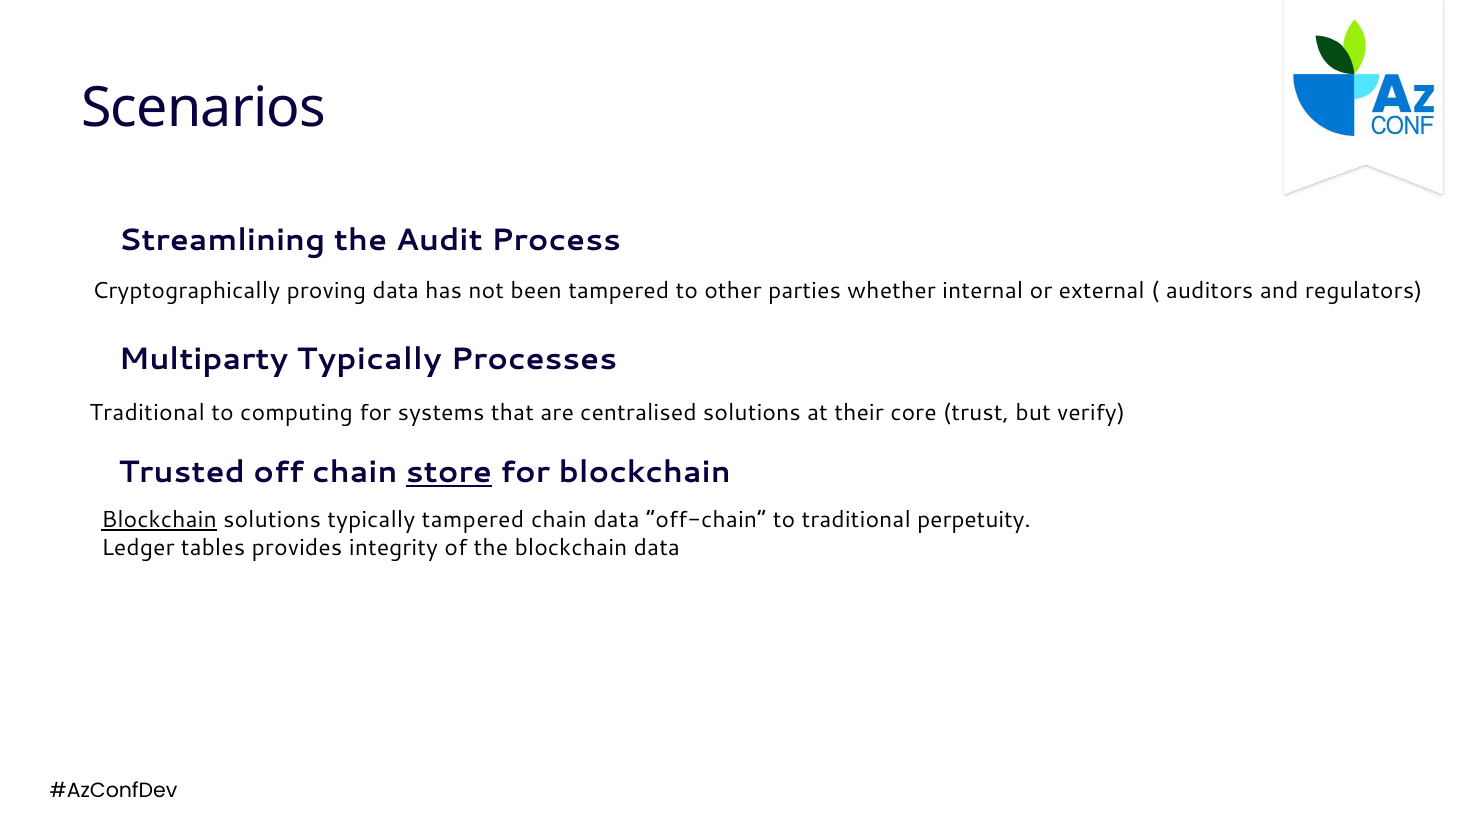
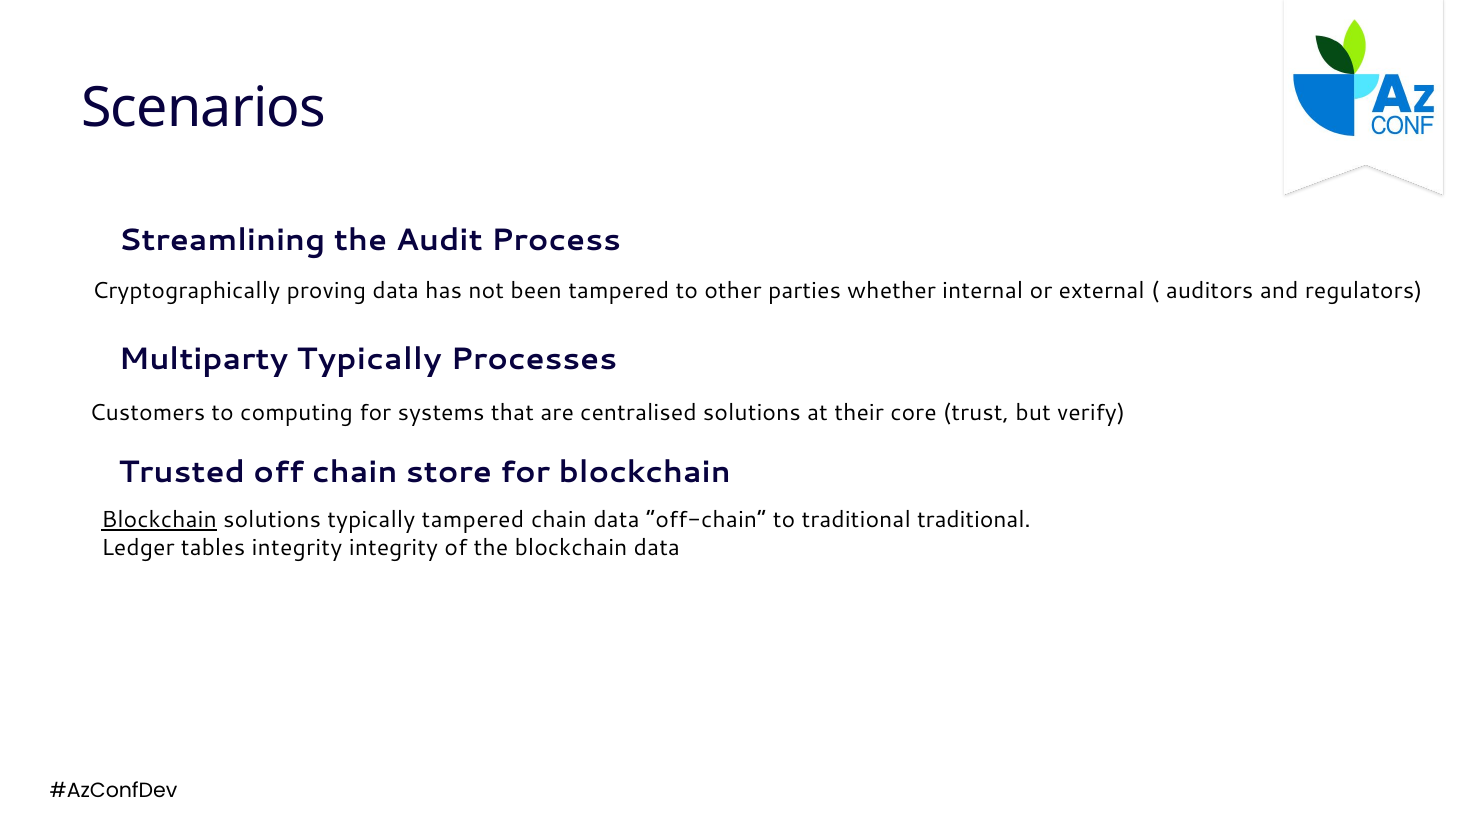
Traditional at (147, 413): Traditional -> Customers
store underline: present -> none
traditional perpetuity: perpetuity -> traditional
tables provides: provides -> integrity
